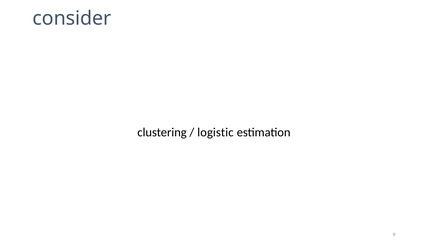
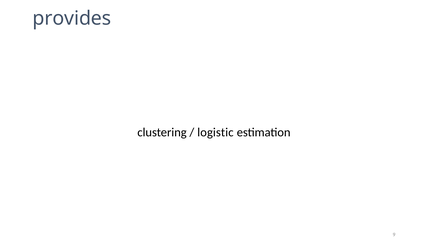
consider: consider -> provides
